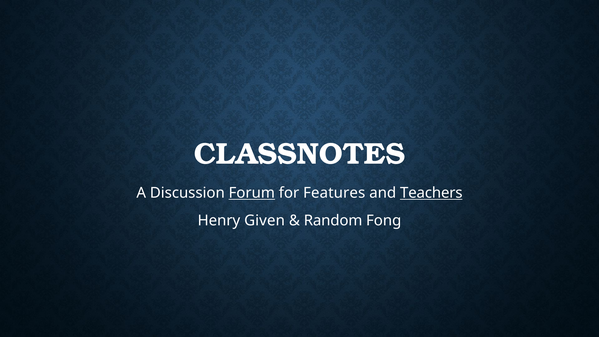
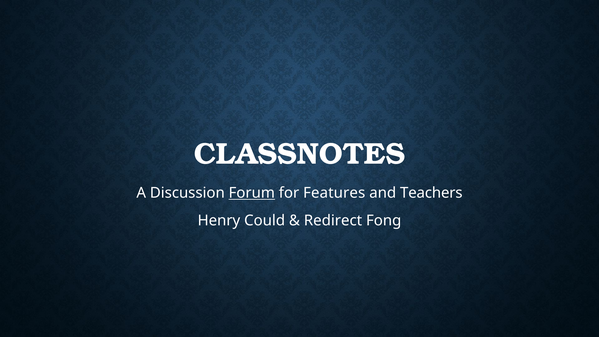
Teachers underline: present -> none
Given: Given -> Could
Random: Random -> Redirect
